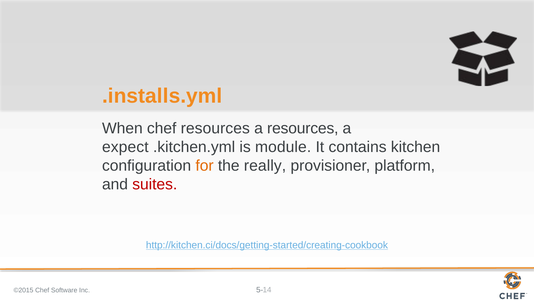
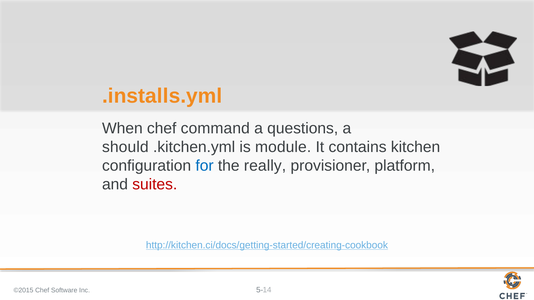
chef resources: resources -> command
a resources: resources -> questions
expect: expect -> should
for colour: orange -> blue
